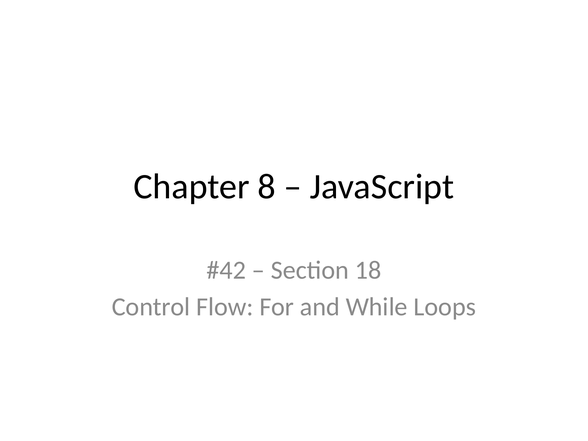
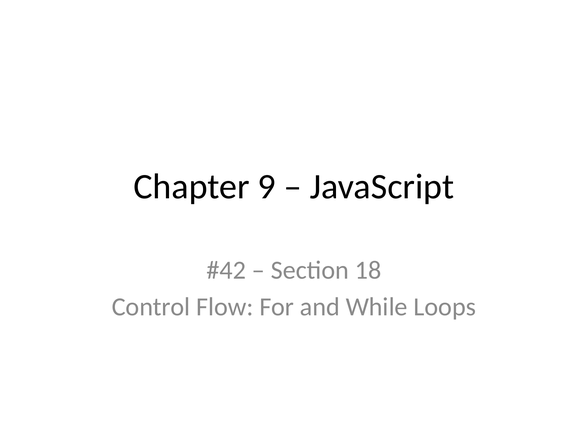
8: 8 -> 9
